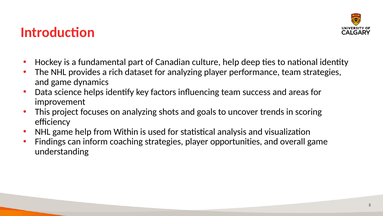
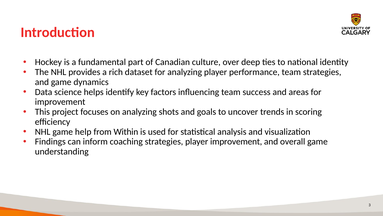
culture help: help -> over
player opportunities: opportunities -> improvement
